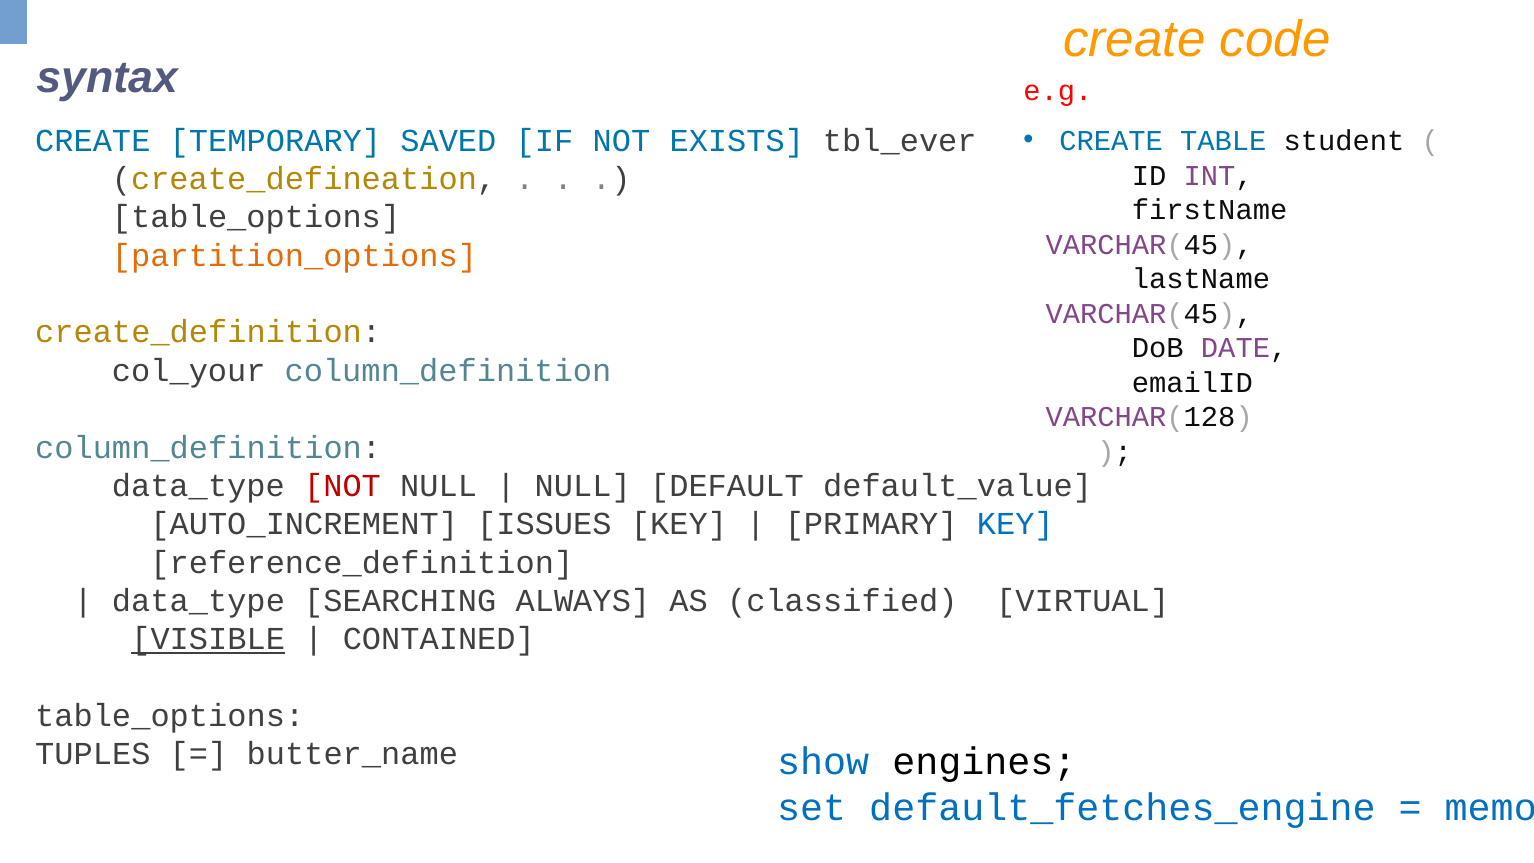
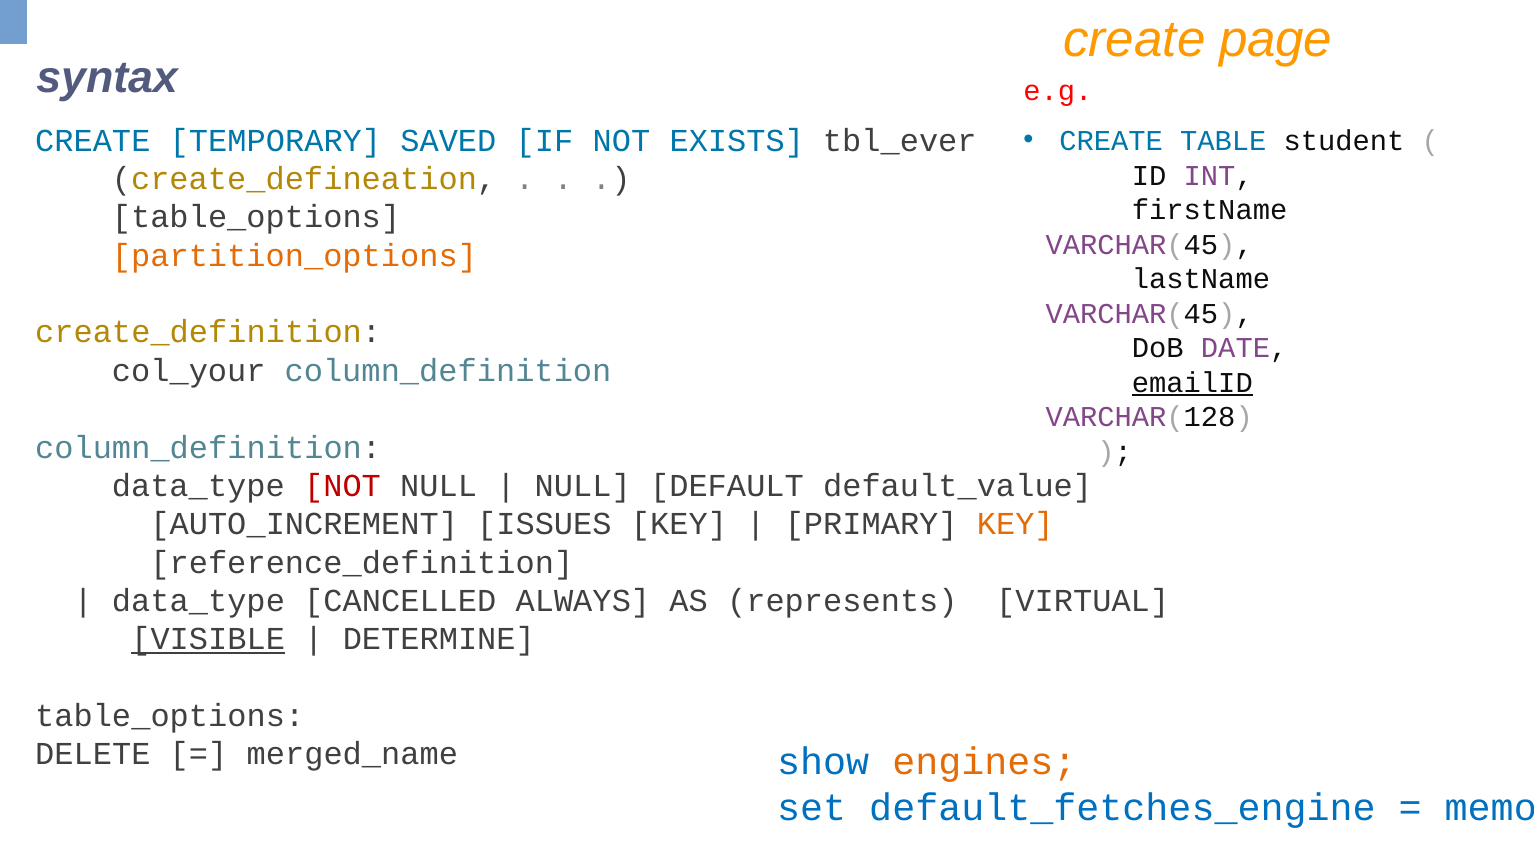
code: code -> page
emailID underline: none -> present
KEY at (1015, 524) colour: blue -> orange
SEARCHING: SEARCHING -> CANCELLED
classified: classified -> represents
CONTAINED: CONTAINED -> DETERMINE
TUPLES: TUPLES -> DELETE
butter_name: butter_name -> merged_name
engines colour: black -> orange
